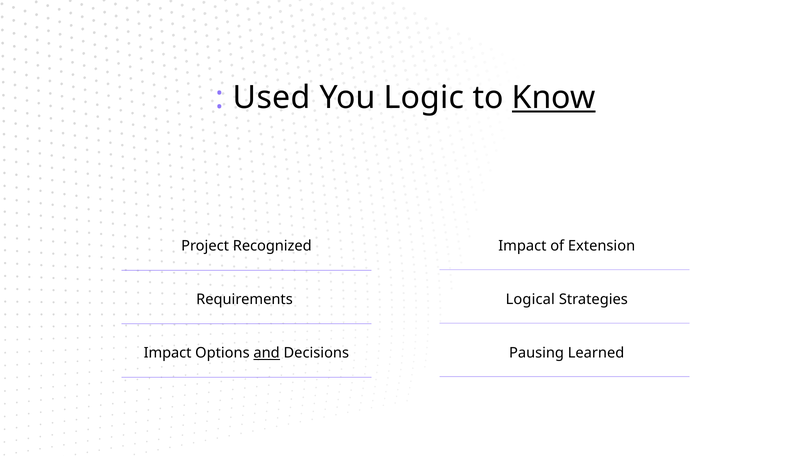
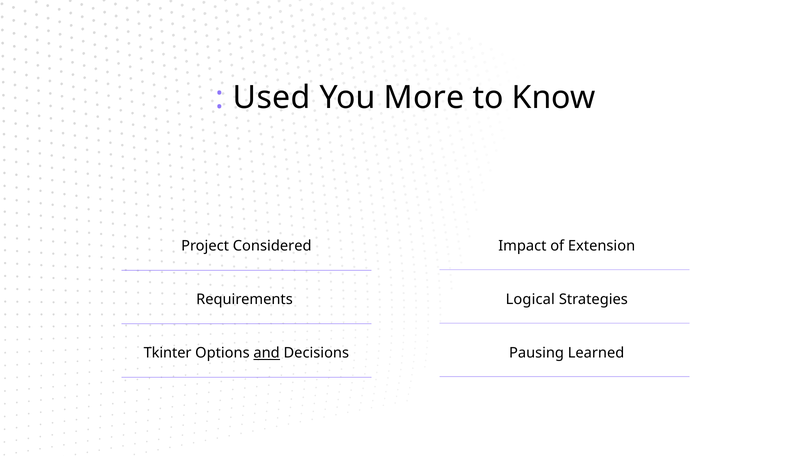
Logic: Logic -> More
Know underline: present -> none
Recognized: Recognized -> Considered
Impact at (168, 353): Impact -> Tkinter
